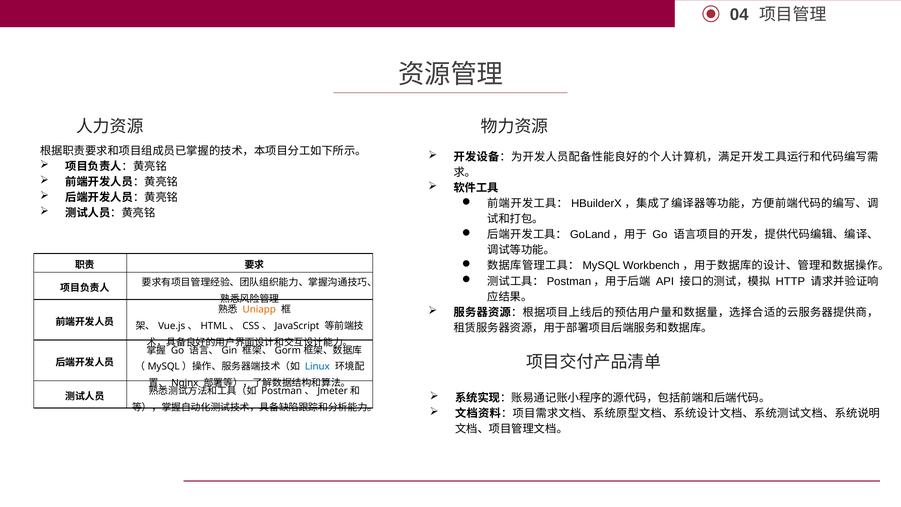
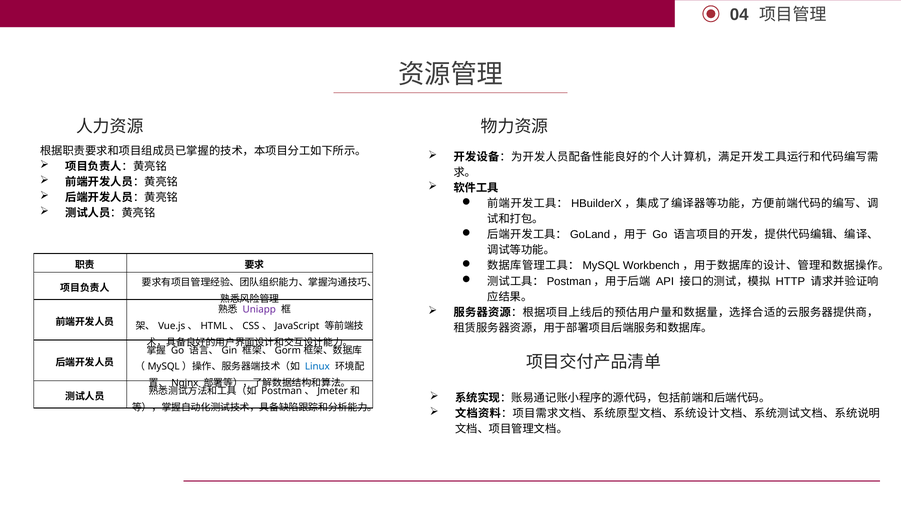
Uniapp colour: orange -> purple
